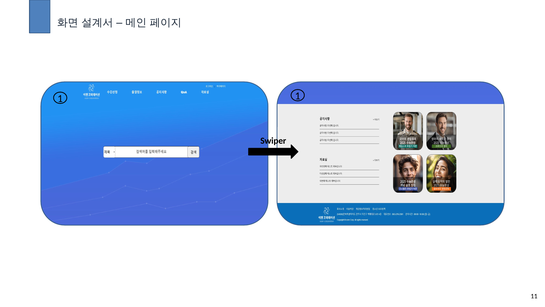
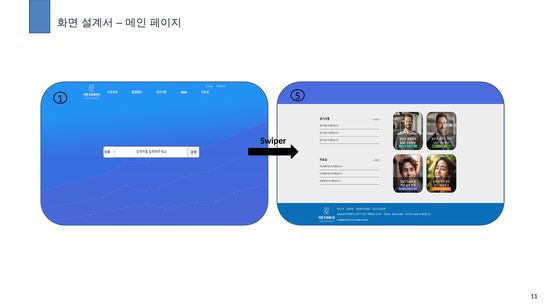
1 1: 1 -> 5
